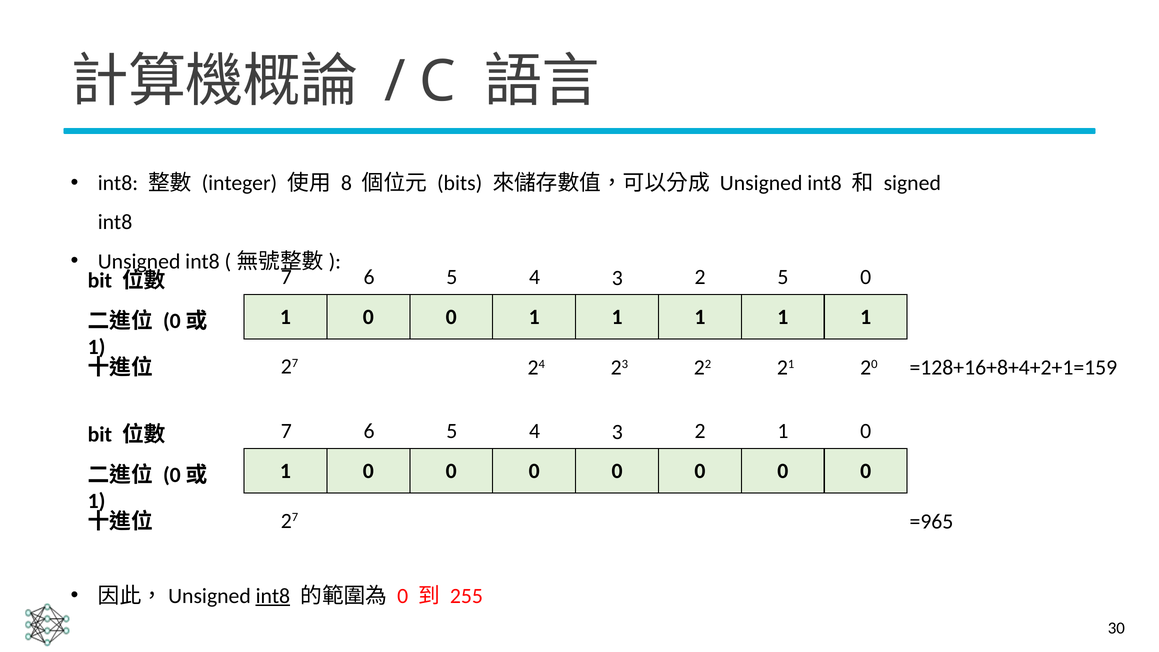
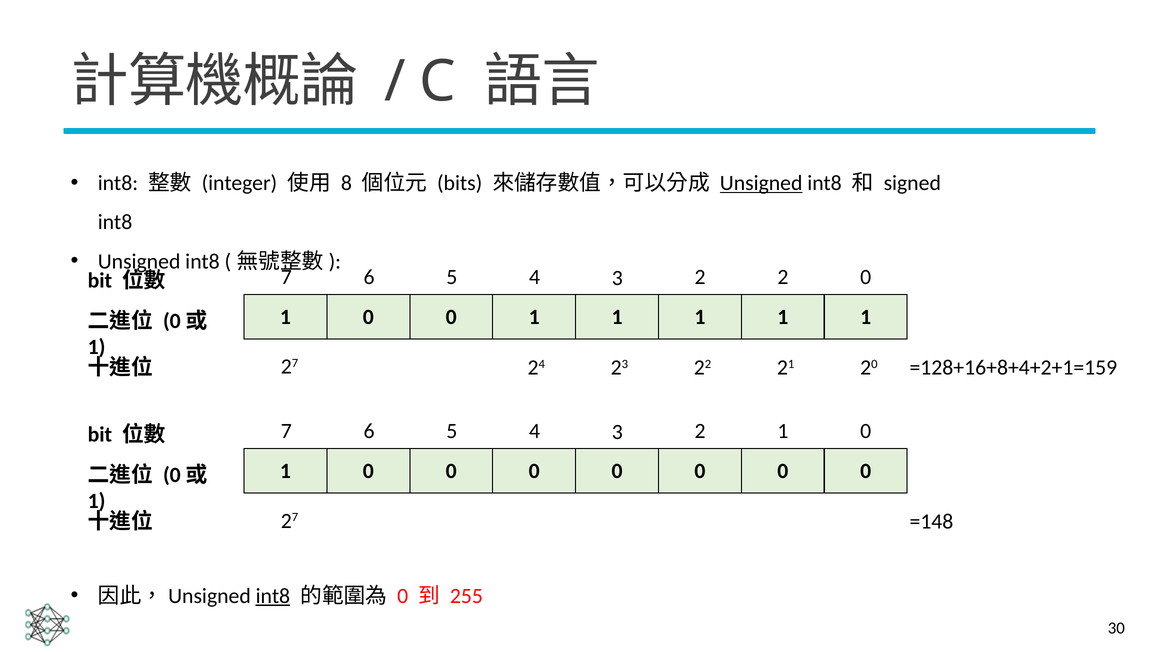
Unsigned at (761, 183) underline: none -> present
2 5: 5 -> 2
=965: =965 -> =148
